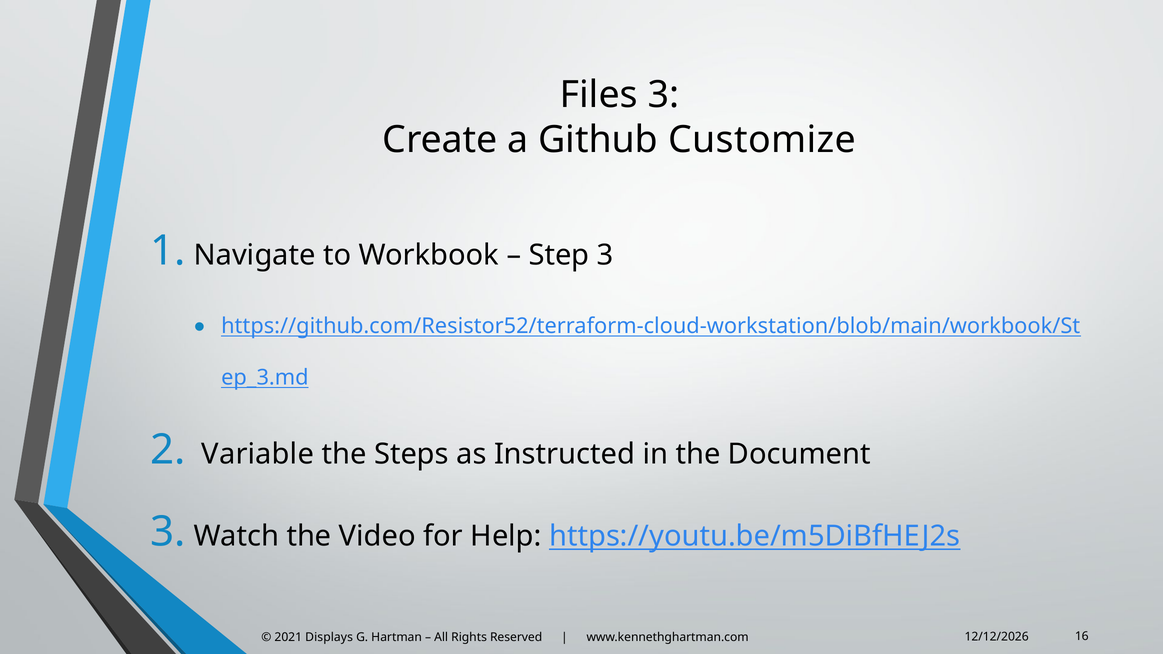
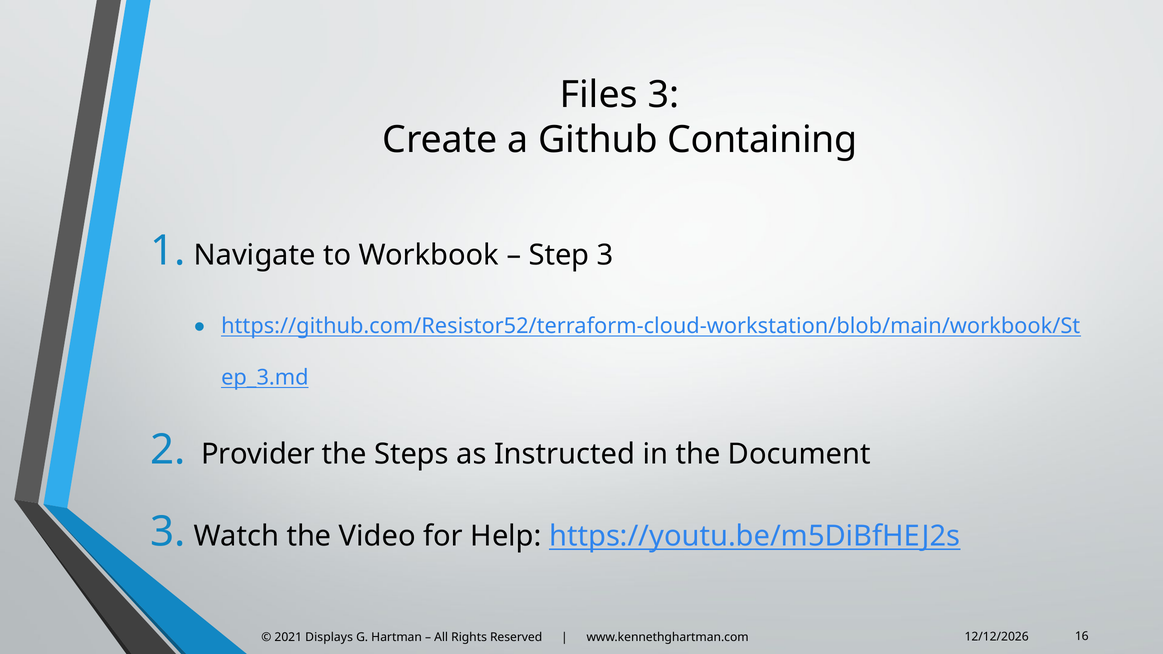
Customize: Customize -> Containing
Variable: Variable -> Provider
